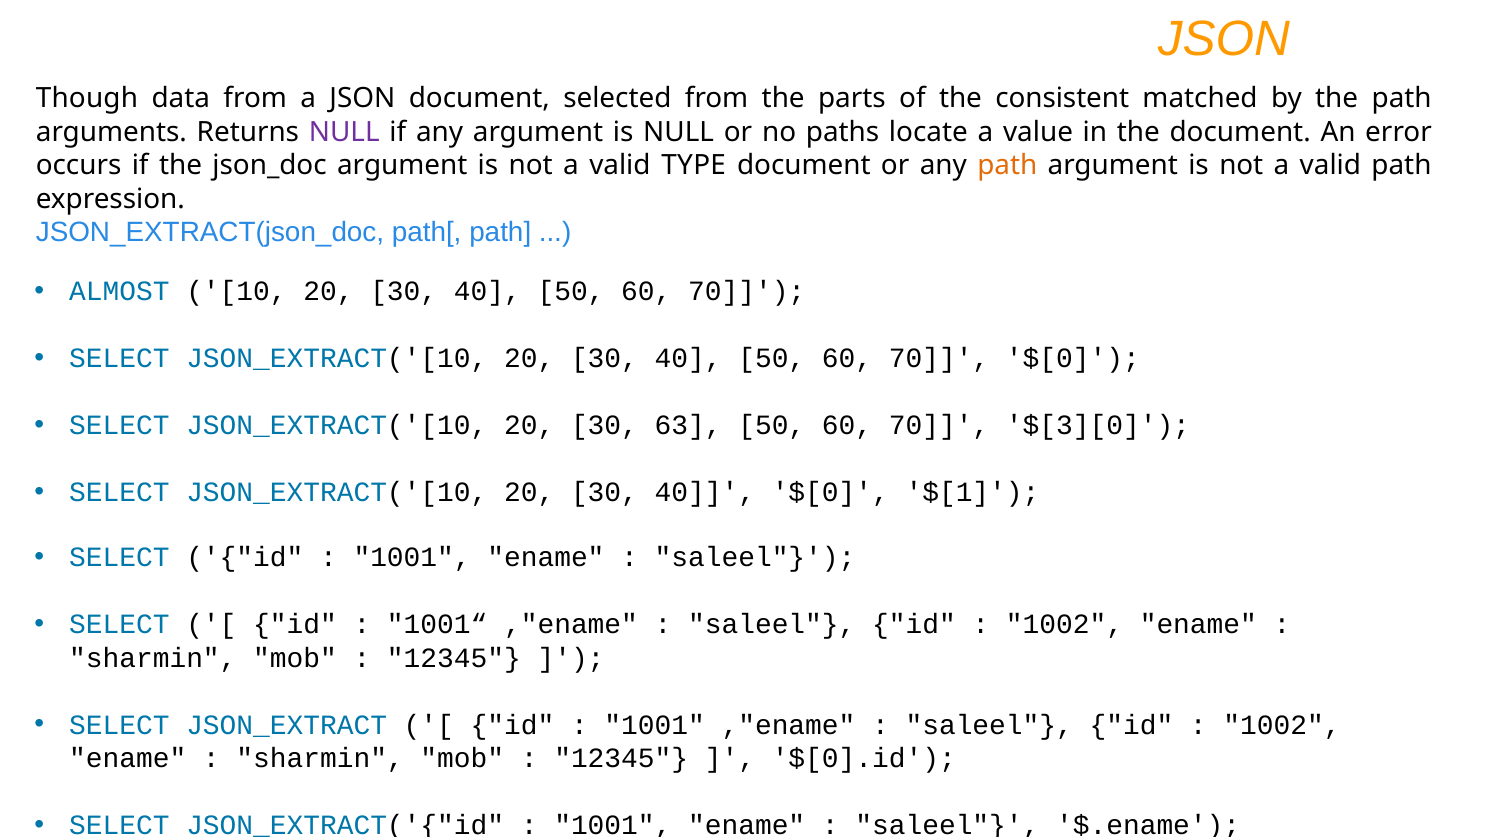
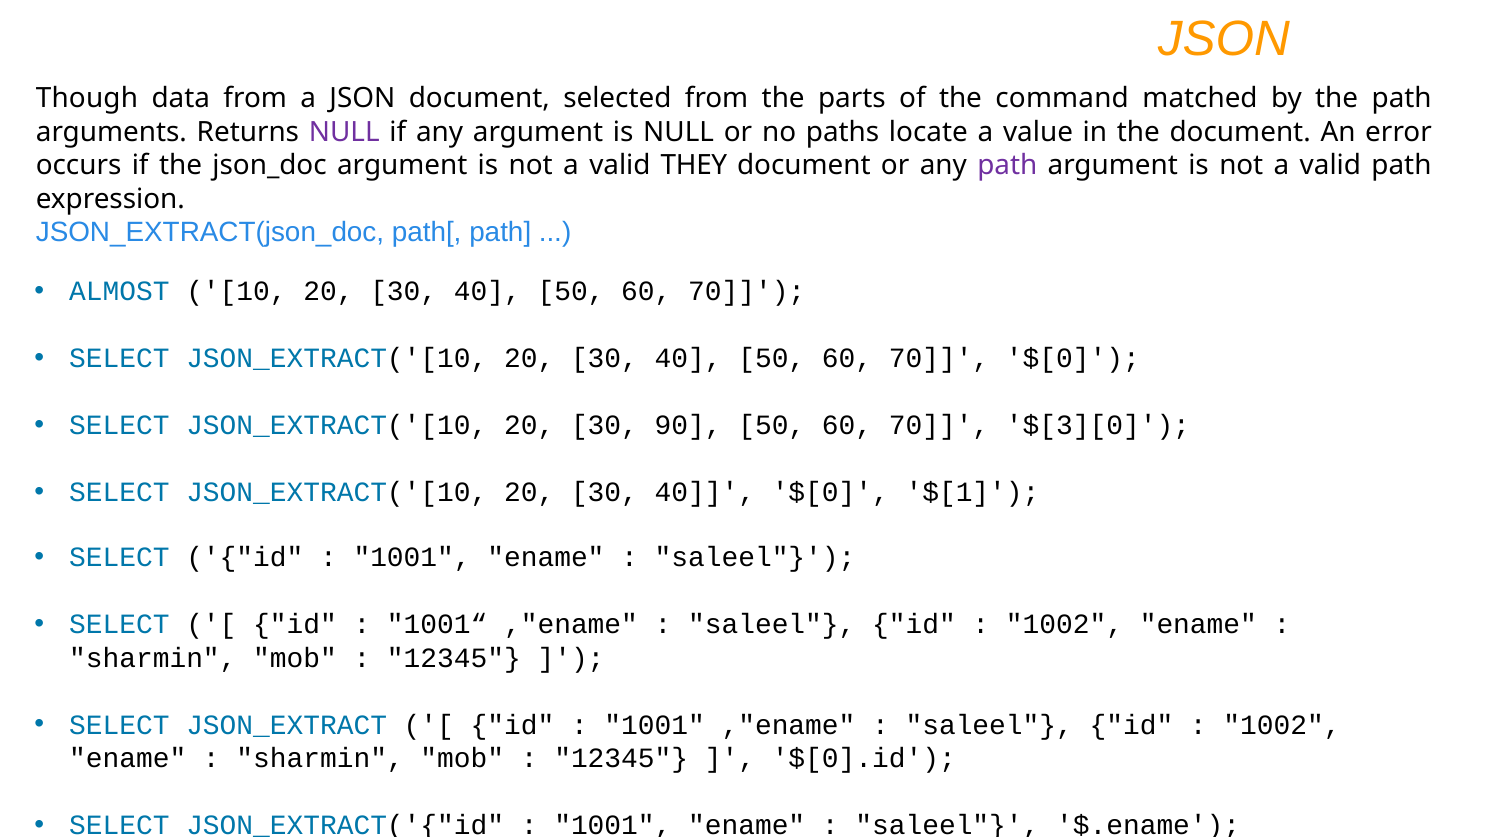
consistent: consistent -> command
TYPE: TYPE -> THEY
path at (1007, 165) colour: orange -> purple
63: 63 -> 90
